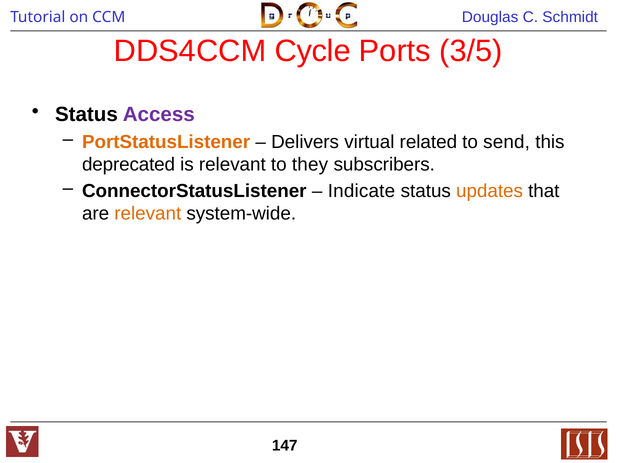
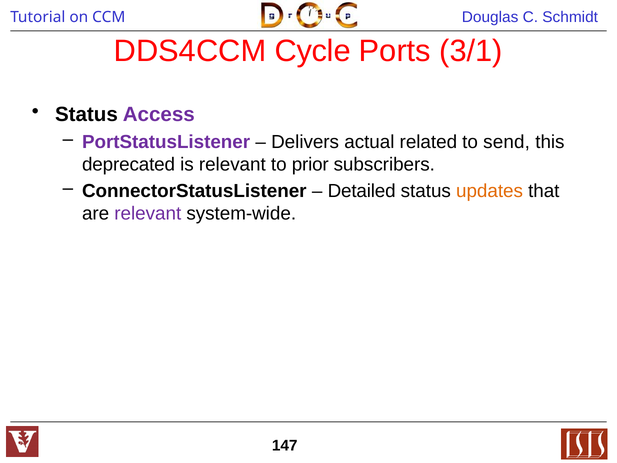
3/5: 3/5 -> 3/1
PortStatusListener colour: orange -> purple
virtual: virtual -> actual
they: they -> prior
Indicate: Indicate -> Detailed
relevant at (148, 213) colour: orange -> purple
